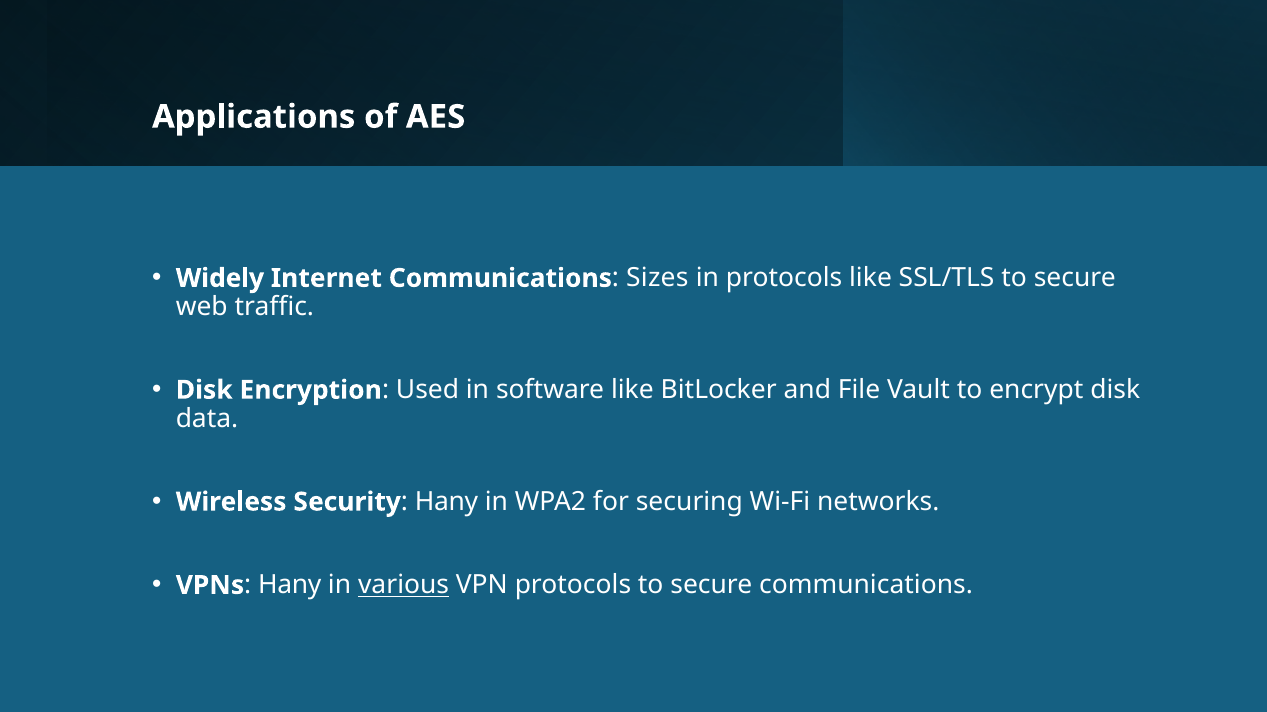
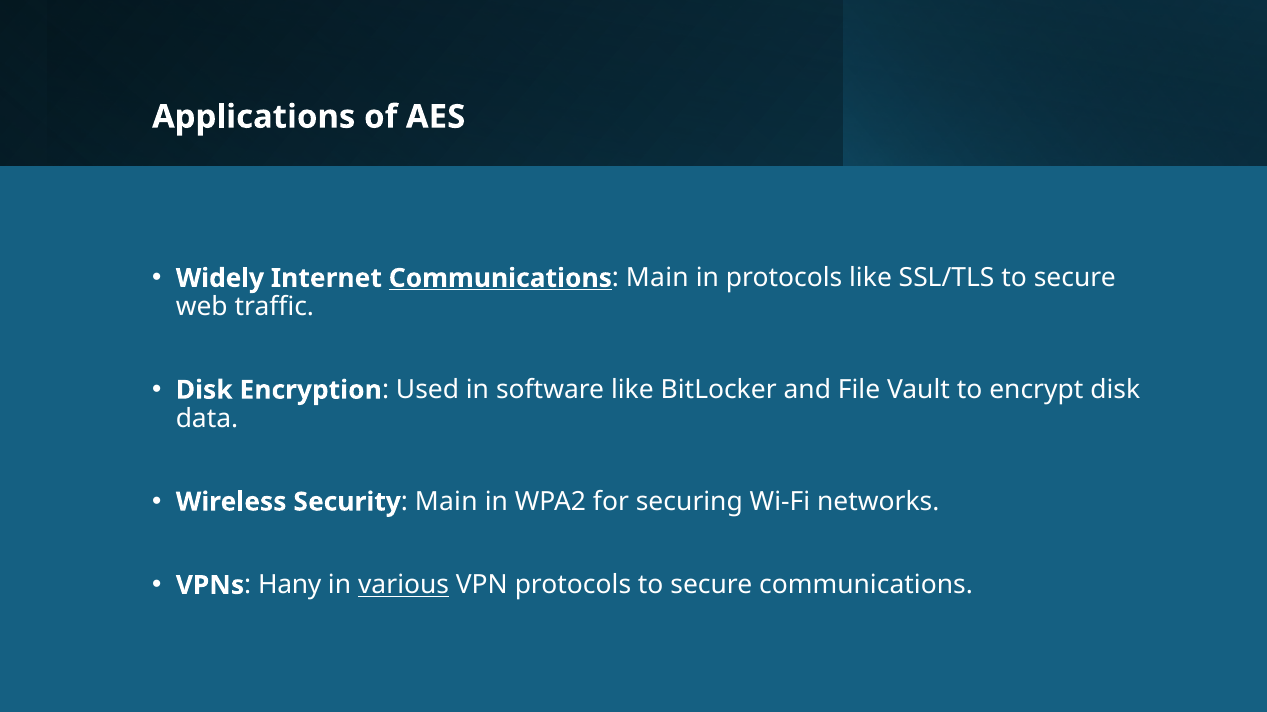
Communications at (500, 278) underline: none -> present
Sizes at (657, 278): Sizes -> Main
Hany at (446, 502): Hany -> Main
